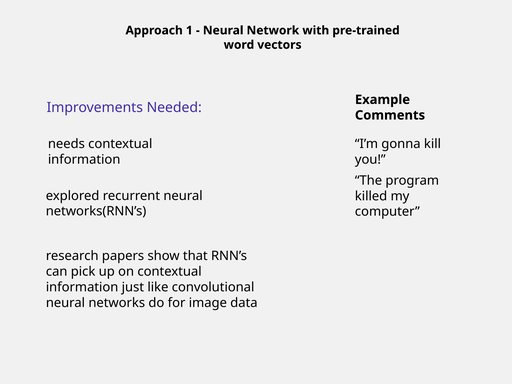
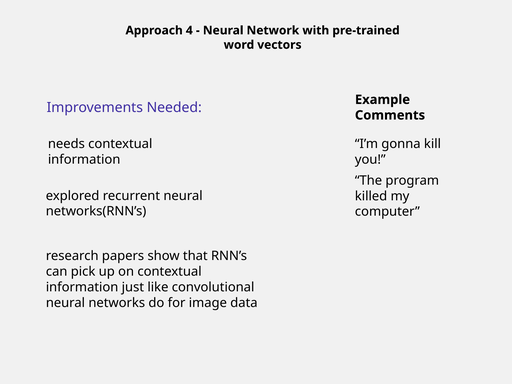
1: 1 -> 4
